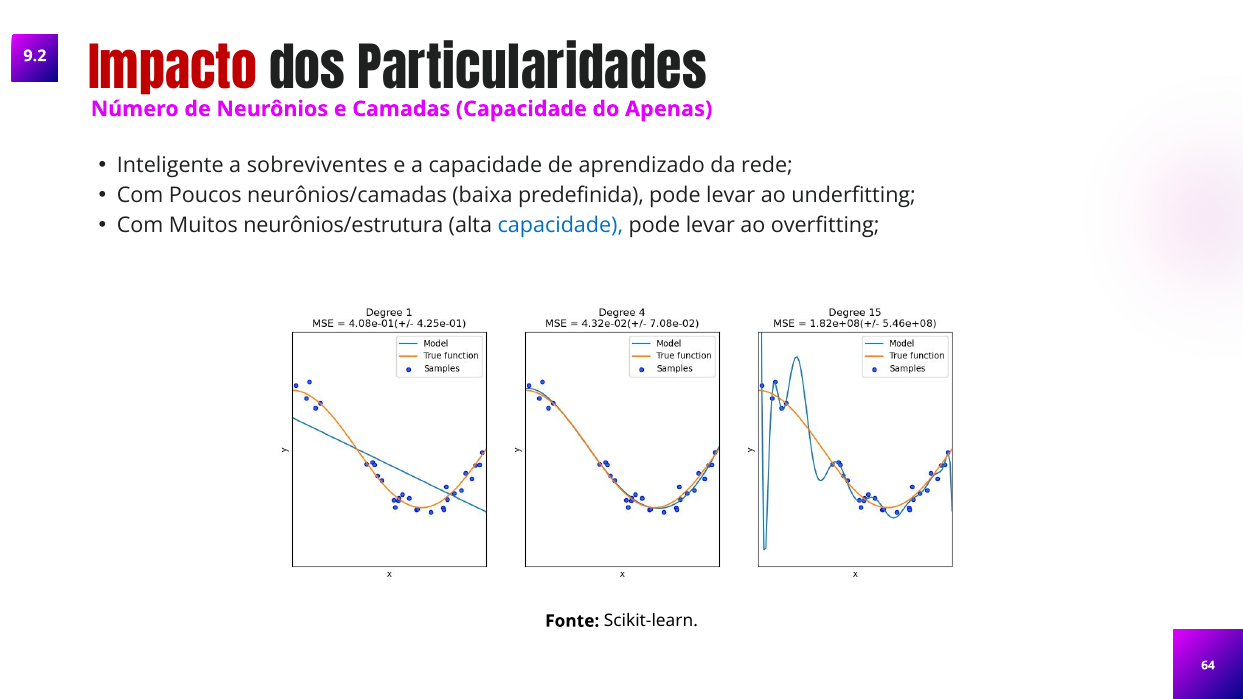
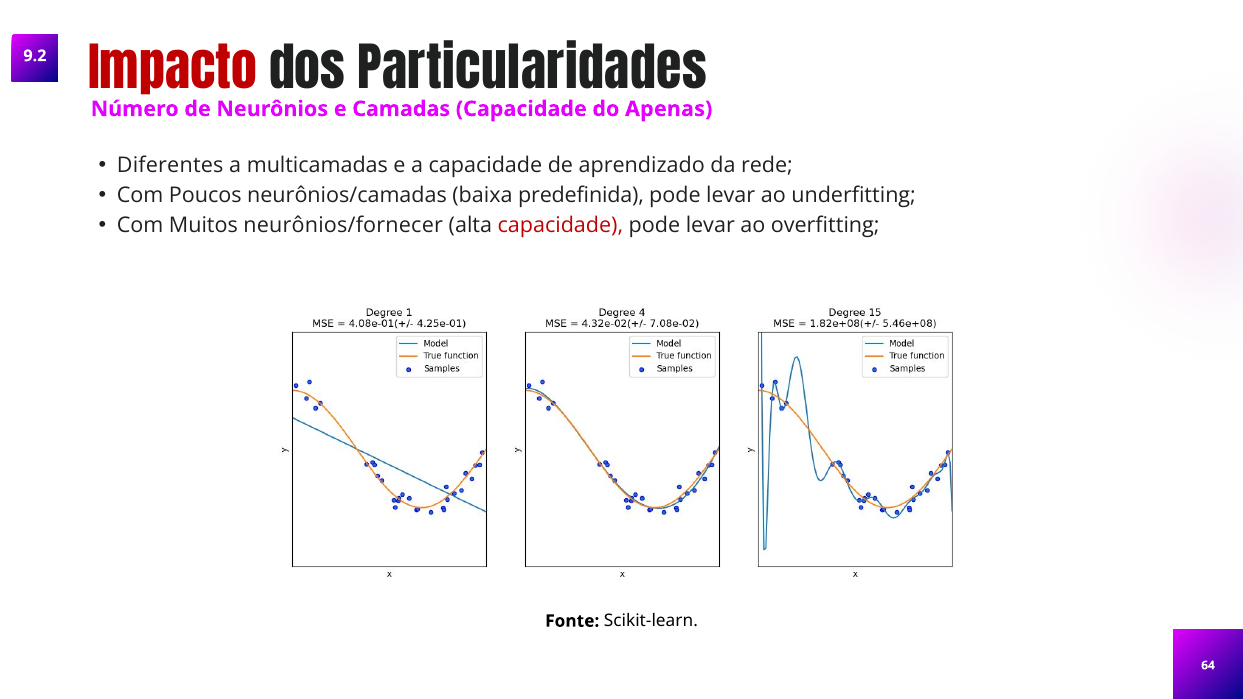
Inteligente: Inteligente -> Diferentes
sobreviventes: sobreviventes -> multicamadas
neurônios/estrutura: neurônios/estrutura -> neurônios/fornecer
capacidade at (560, 226) colour: blue -> red
